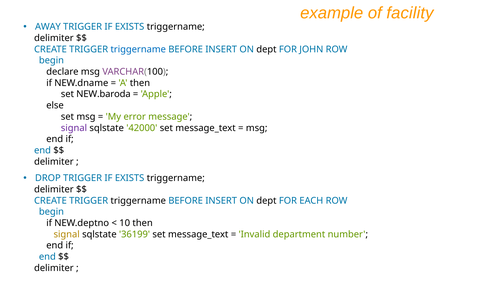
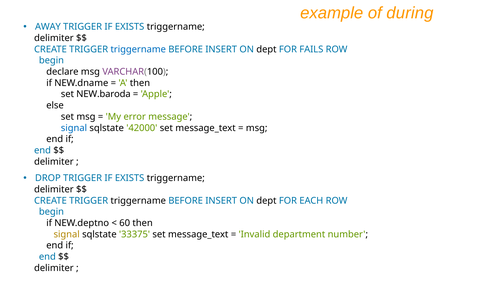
facility: facility -> during
JOHN: JOHN -> FAILS
signal at (74, 128) colour: purple -> blue
10: 10 -> 60
36199: 36199 -> 33375
